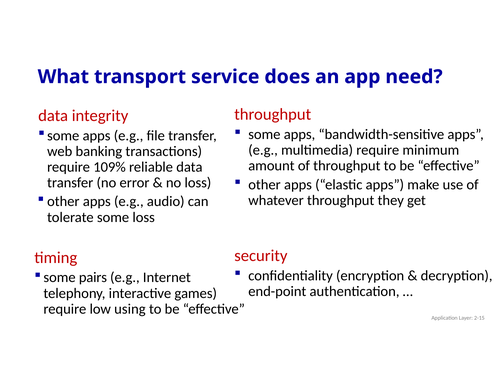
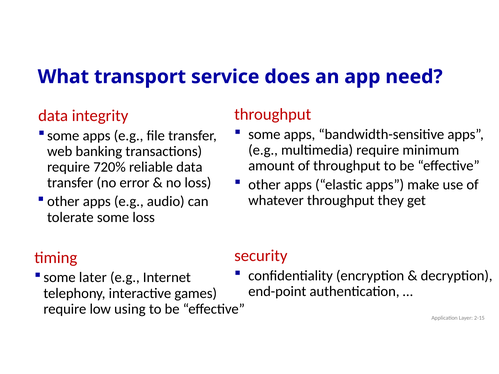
109%: 109% -> 720%
pairs: pairs -> later
